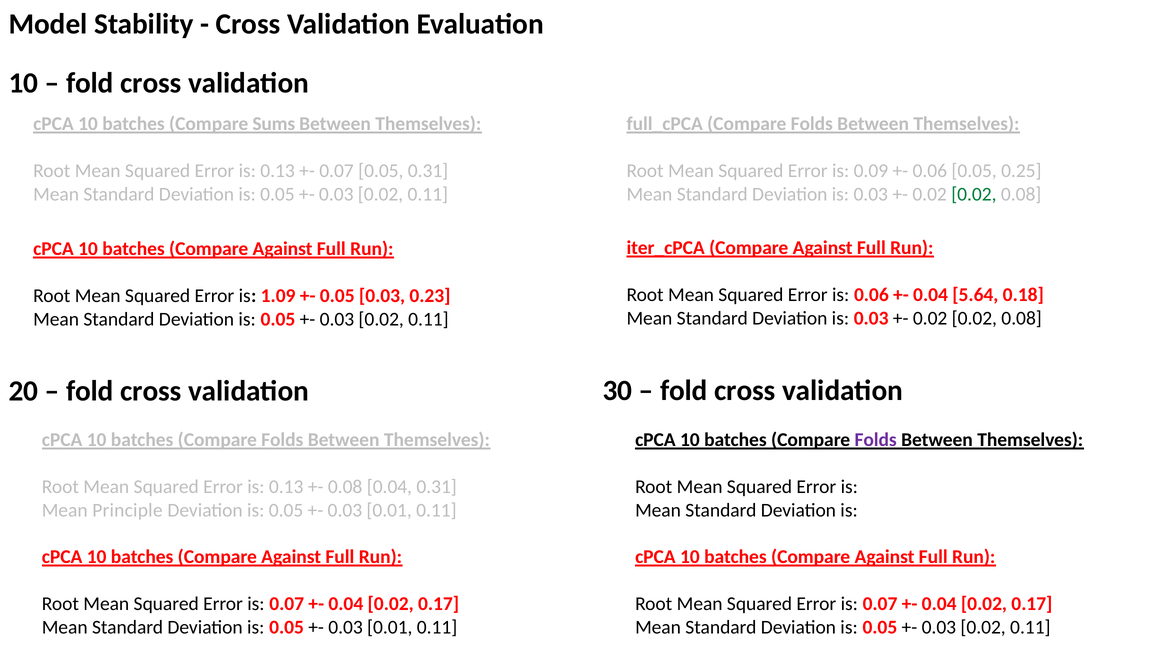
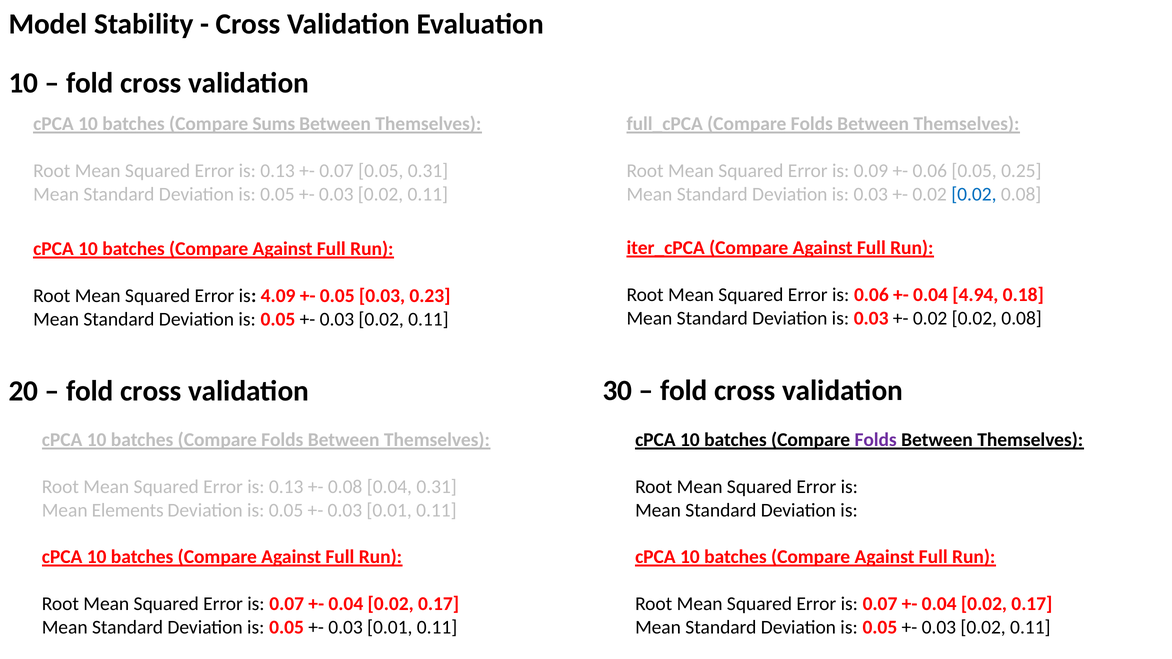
0.02 at (974, 194) colour: green -> blue
5.64: 5.64 -> 4.94
1.09: 1.09 -> 4.09
Principle: Principle -> Elements
